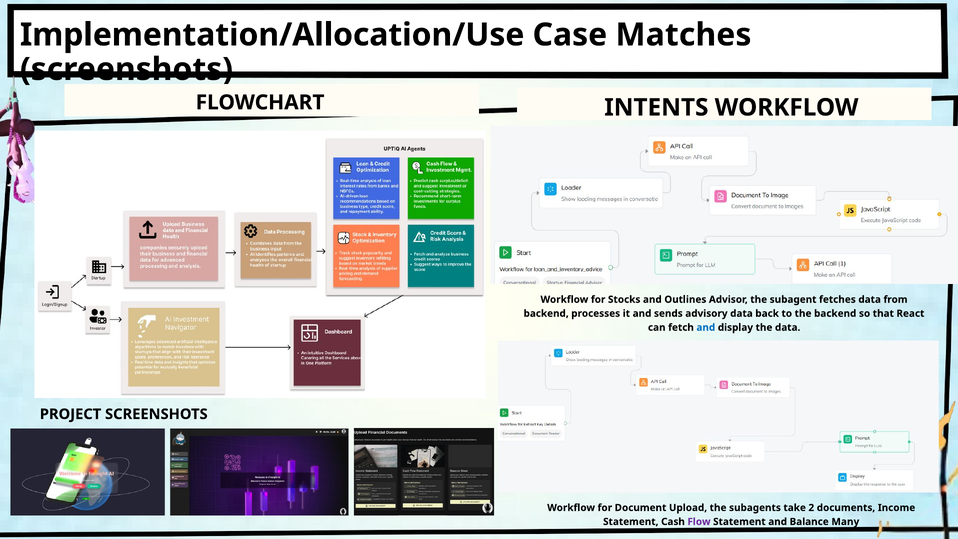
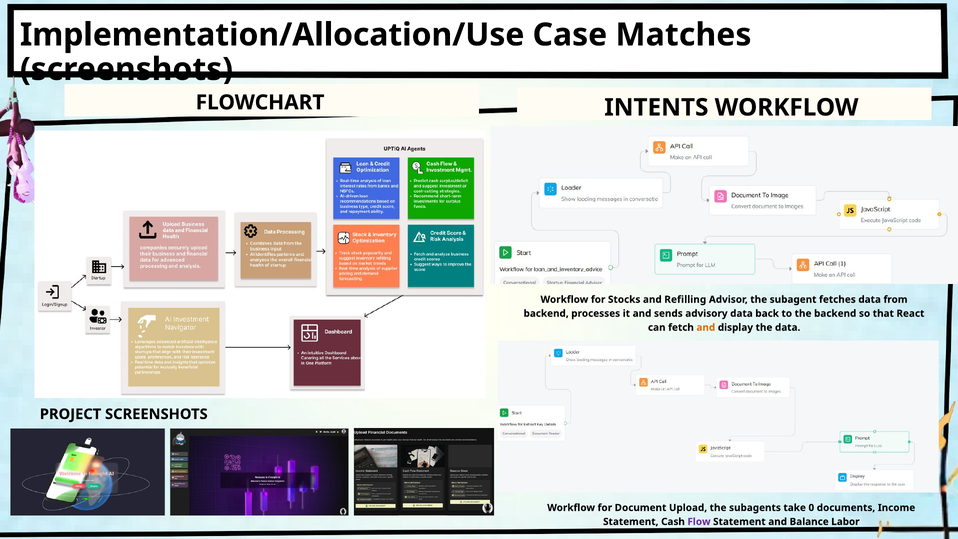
Outlines: Outlines -> Refilling
and at (706, 327) colour: blue -> orange
2: 2 -> 0
Many: Many -> Labor
